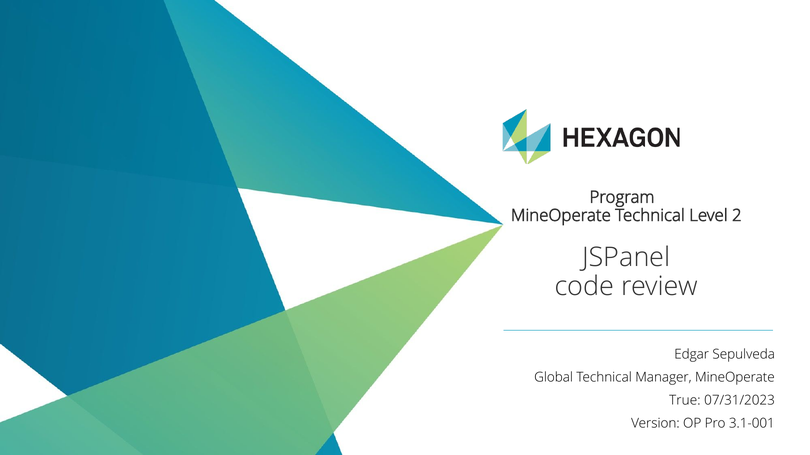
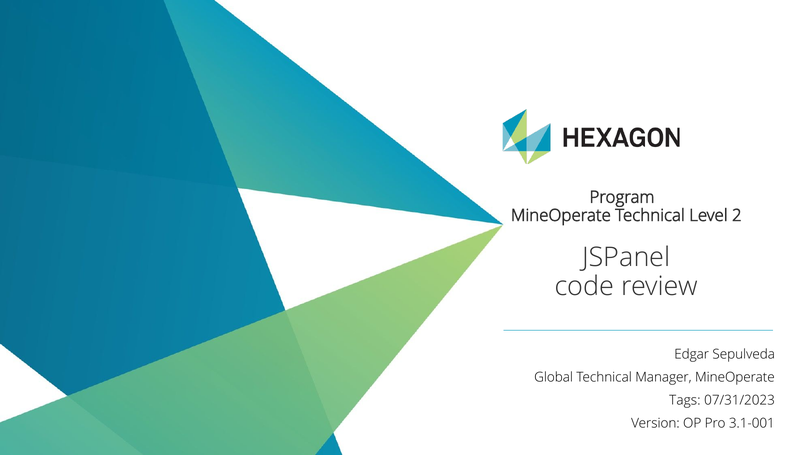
True: True -> Tags
